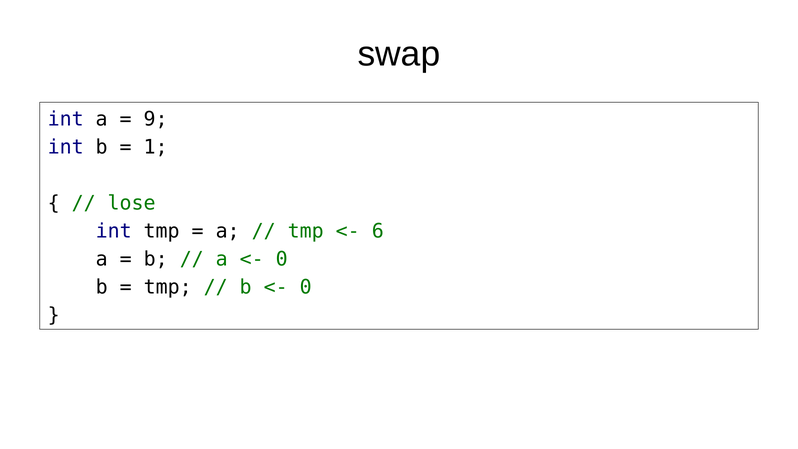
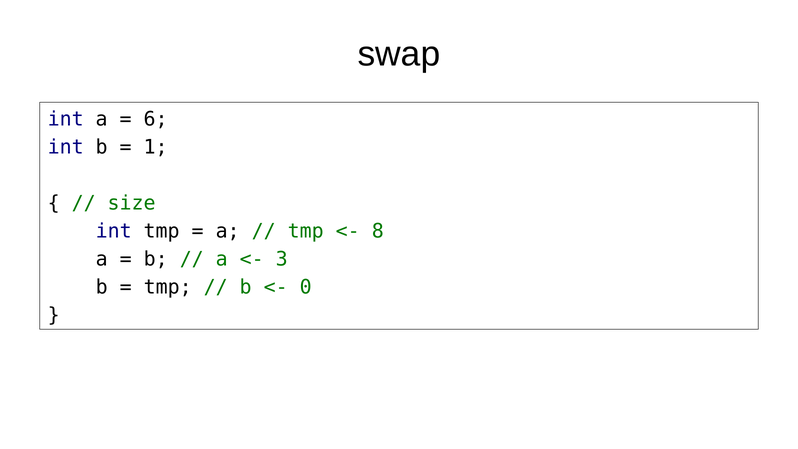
9: 9 -> 6
lose: lose -> size
6: 6 -> 8
0 at (282, 259): 0 -> 3
